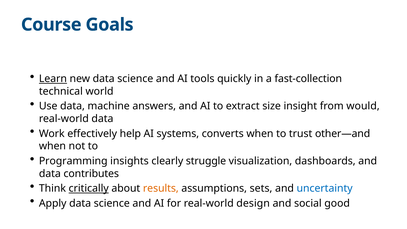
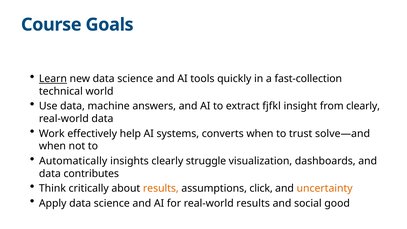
size: size -> fjfkl
from would: would -> clearly
other—and: other—and -> solve—and
Programming: Programming -> Automatically
critically underline: present -> none
sets: sets -> click
uncertainty colour: blue -> orange
real-world design: design -> results
